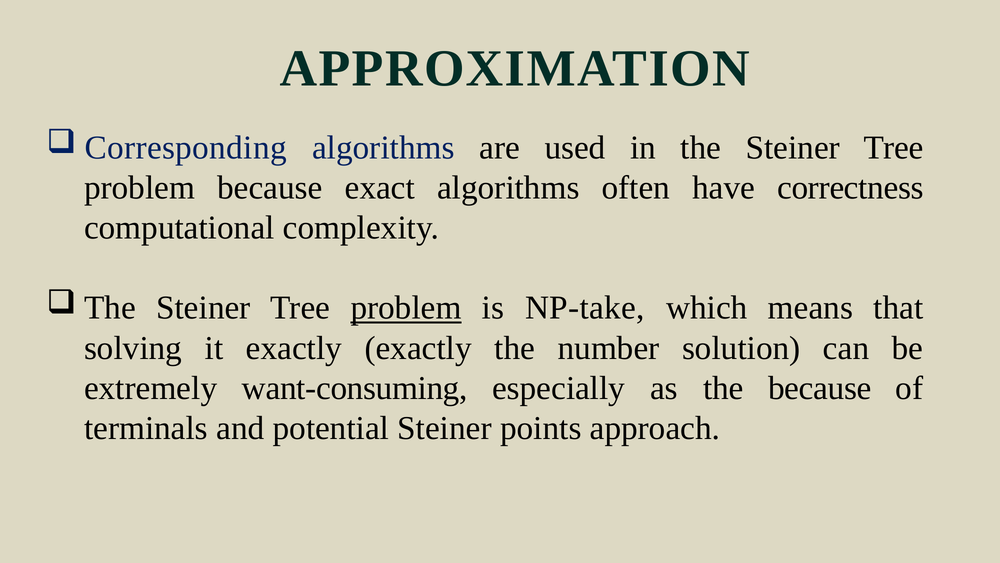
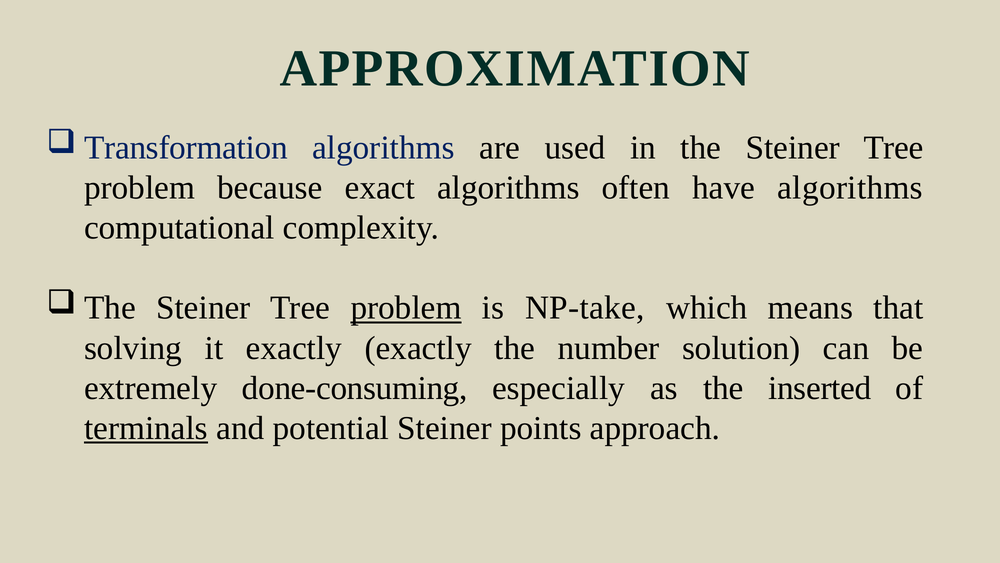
Corresponding: Corresponding -> Transformation
have correctness: correctness -> algorithms
want-consuming: want-consuming -> done-consuming
the because: because -> inserted
terminals underline: none -> present
